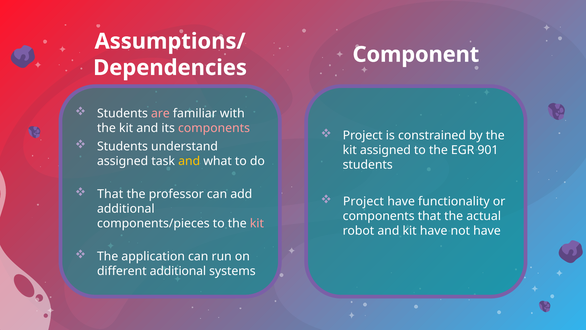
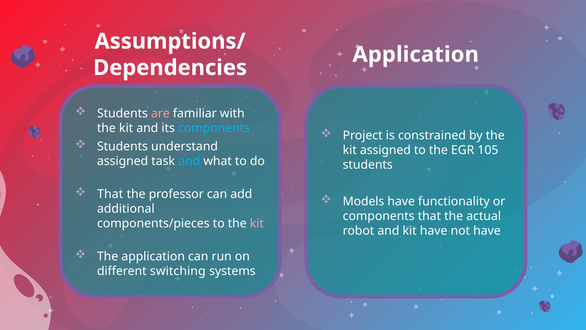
Component at (416, 54): Component -> Application
components at (214, 128) colour: pink -> light blue
901: 901 -> 105
and at (189, 161) colour: yellow -> light blue
Project at (363, 201): Project -> Models
different additional: additional -> switching
